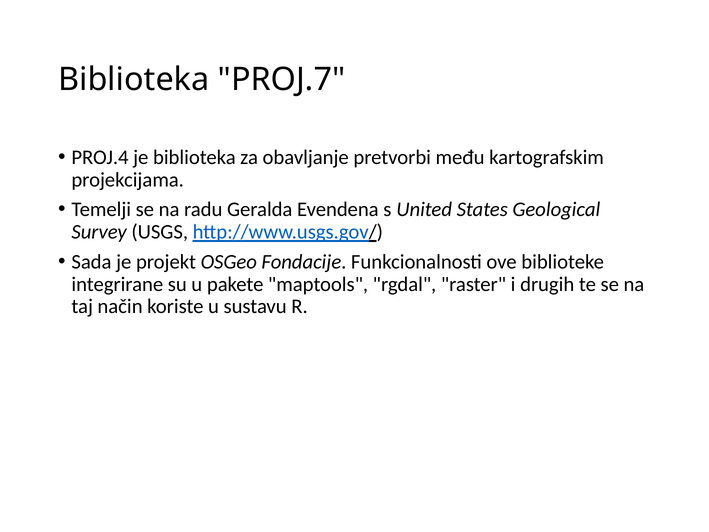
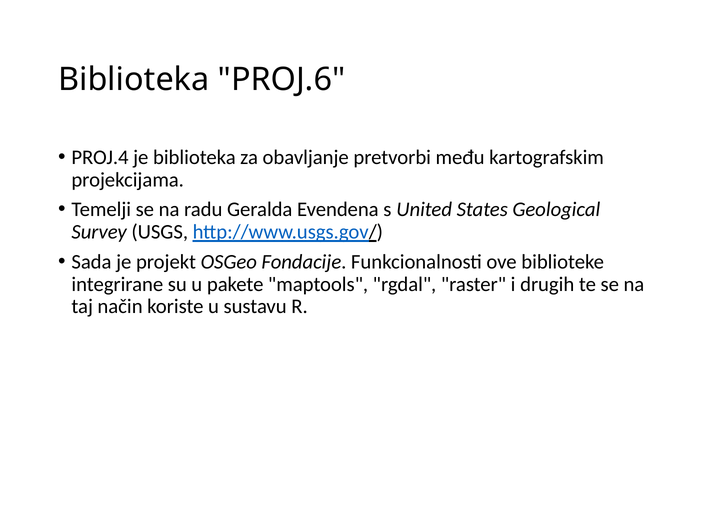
PROJ.7: PROJ.7 -> PROJ.6
